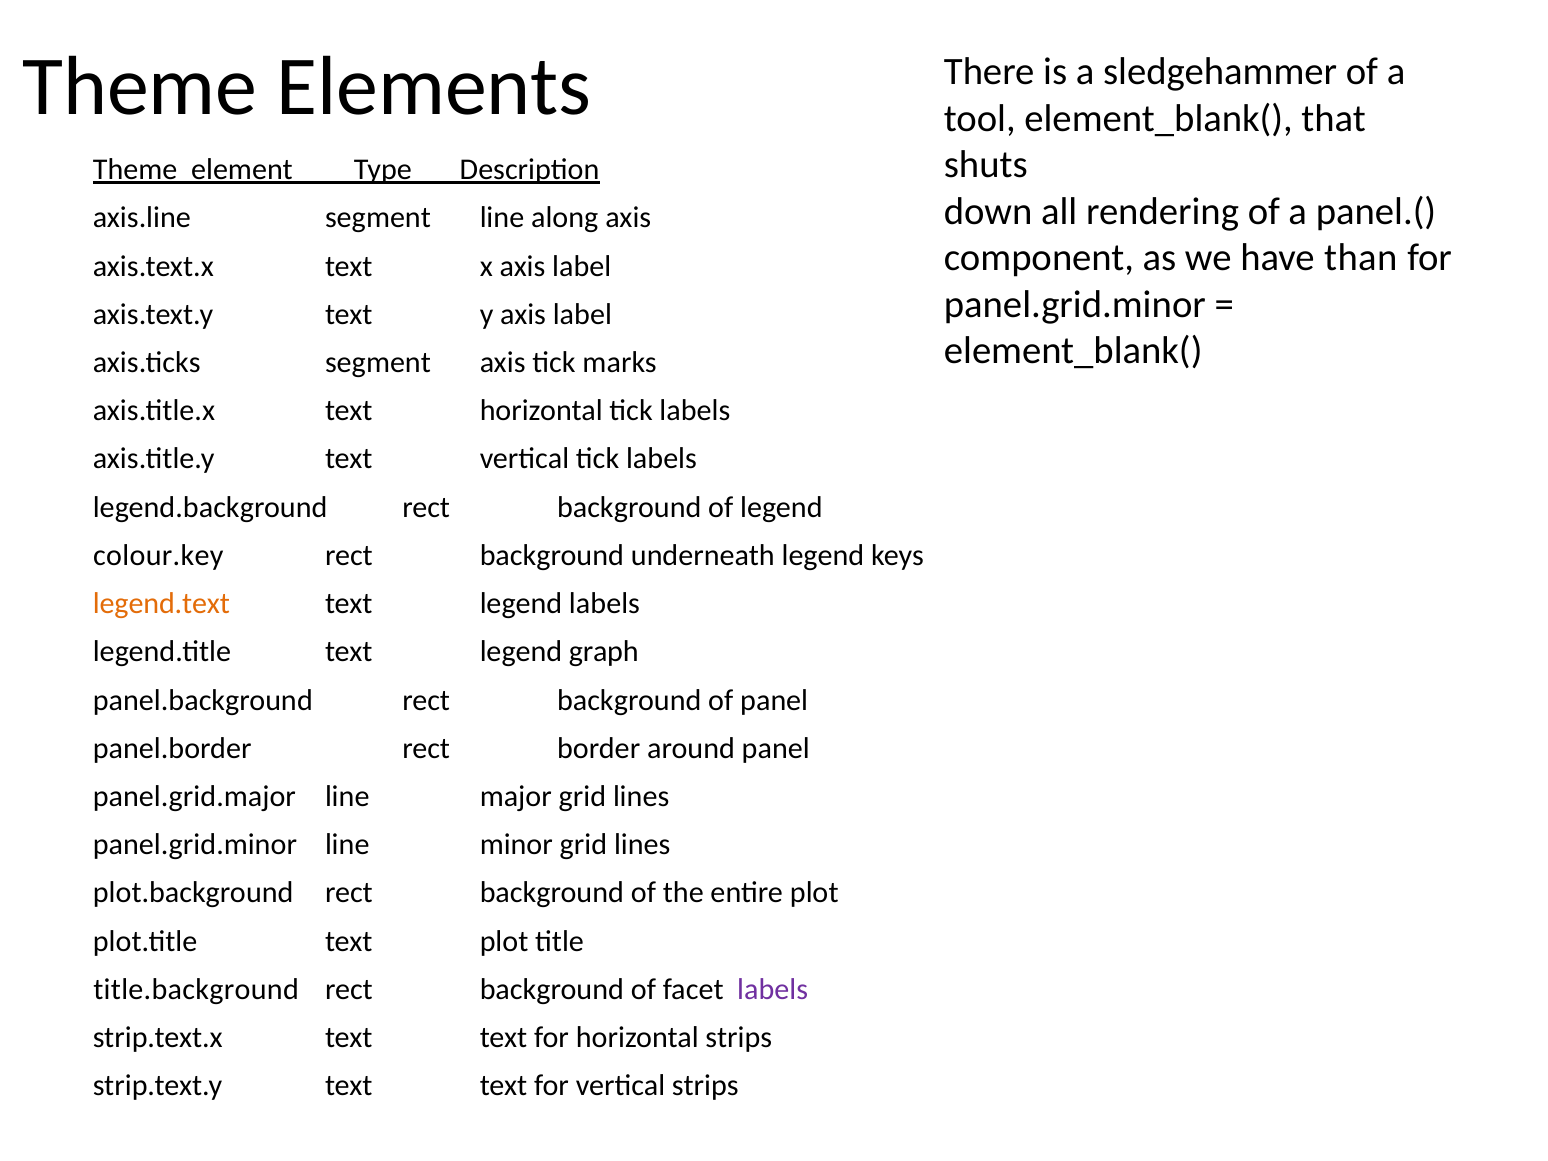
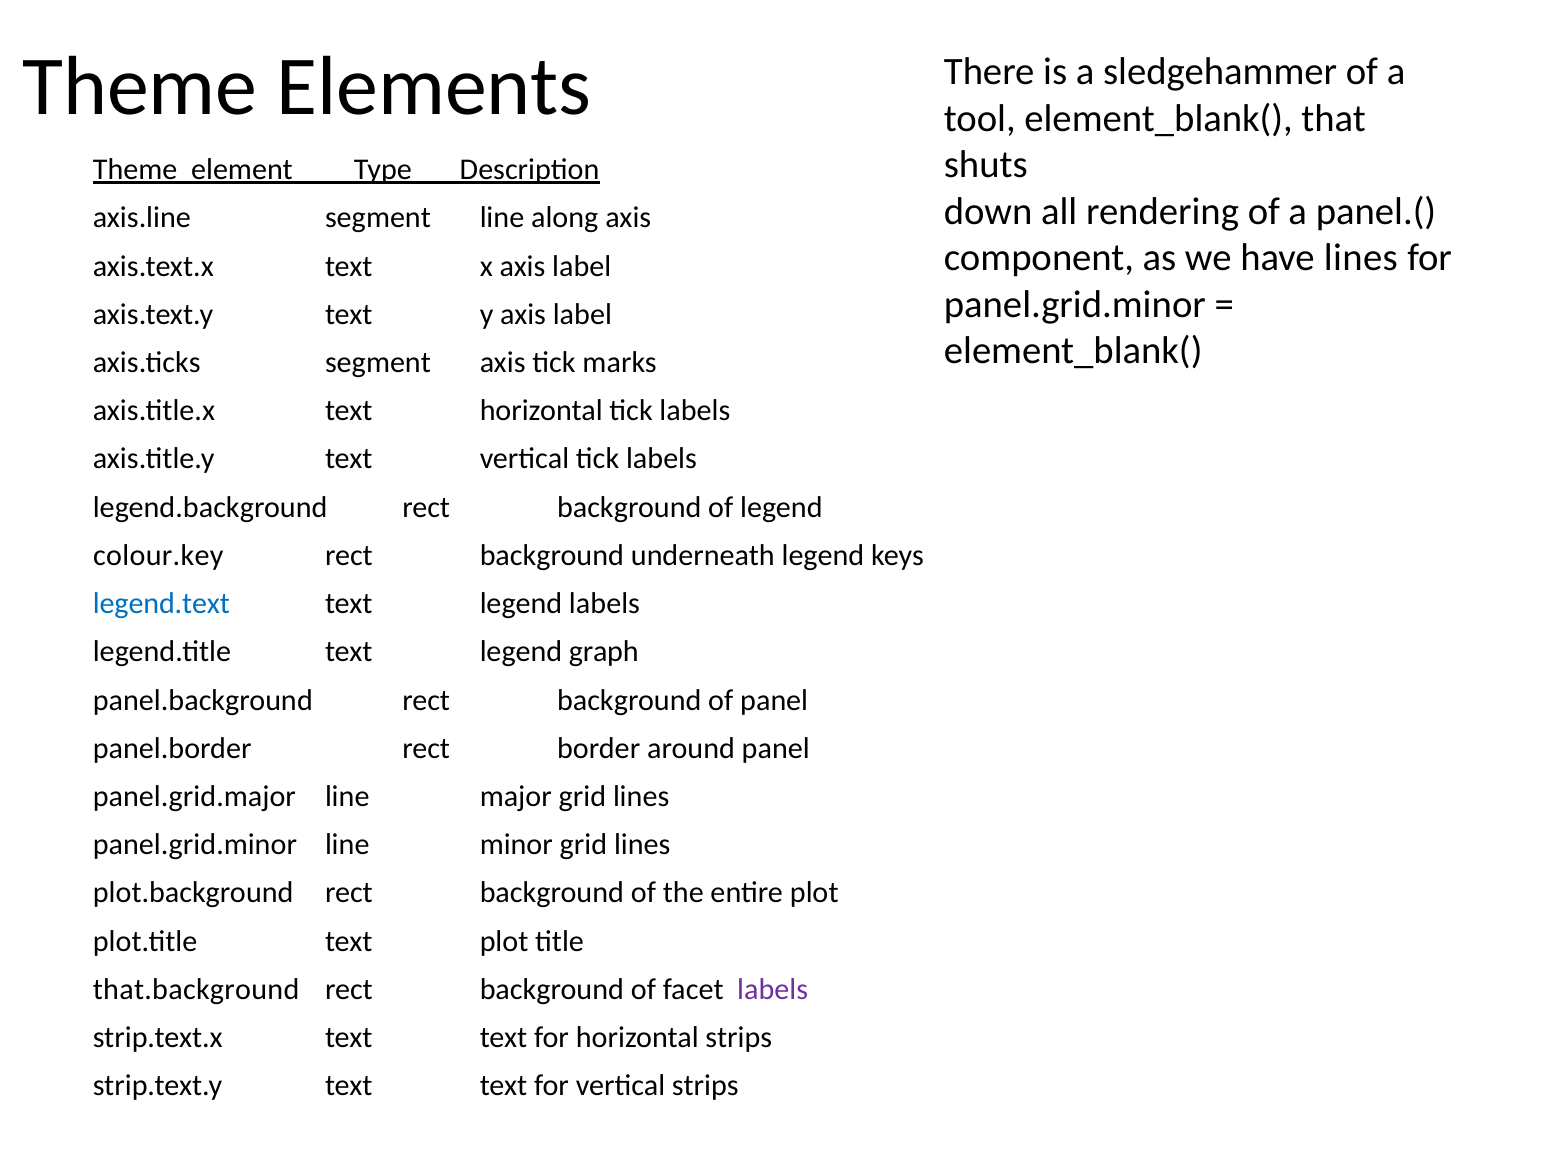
have than: than -> lines
legend.text colour: orange -> blue
title.background: title.background -> that.background
